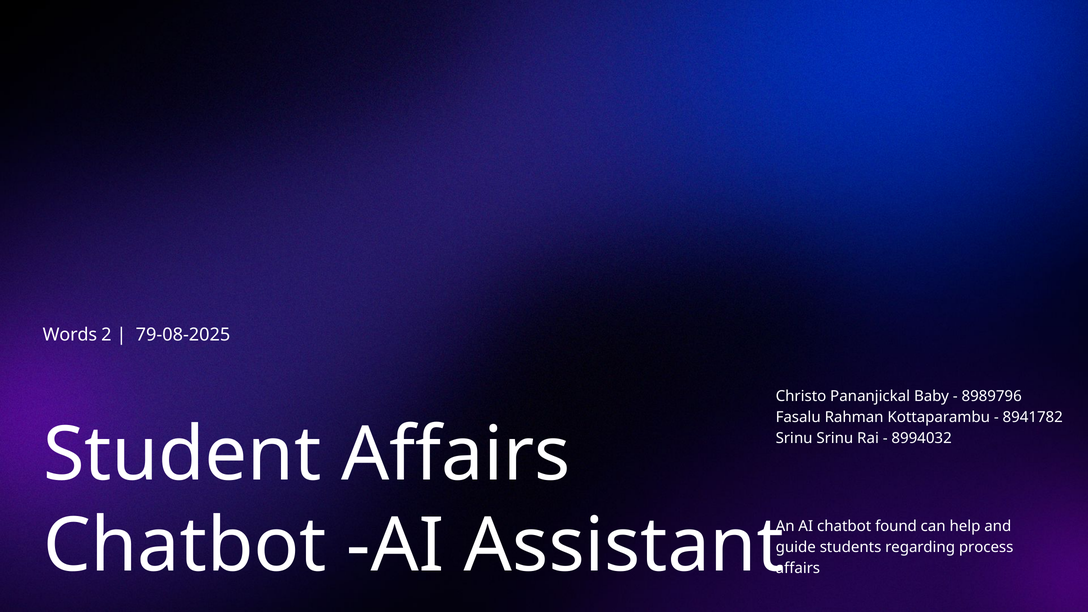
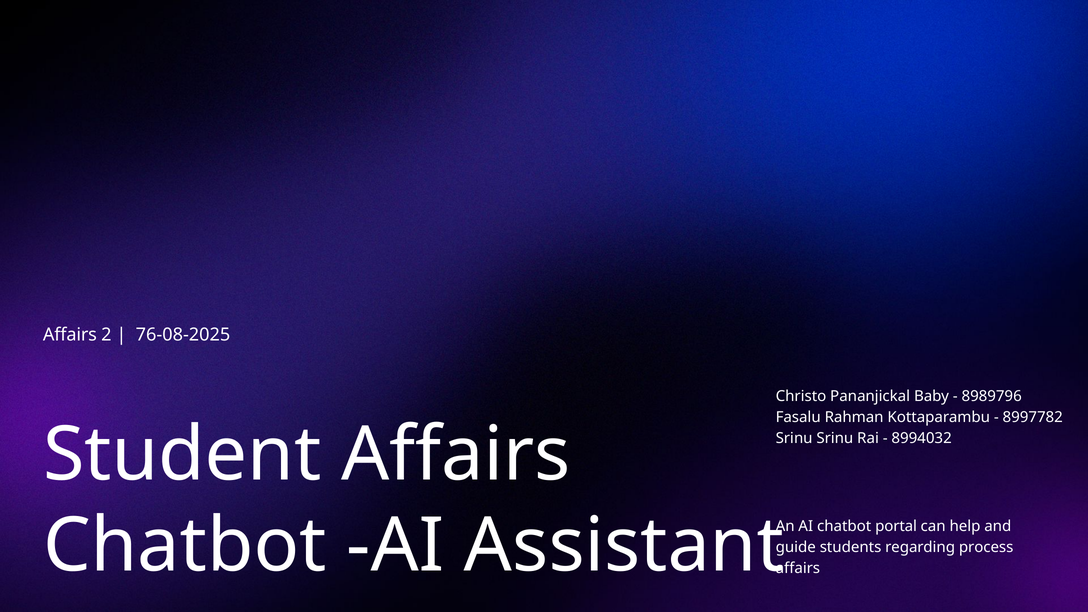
Words at (70, 335): Words -> Affairs
79-08-2025: 79-08-2025 -> 76-08-2025
8941782: 8941782 -> 8997782
found: found -> portal
